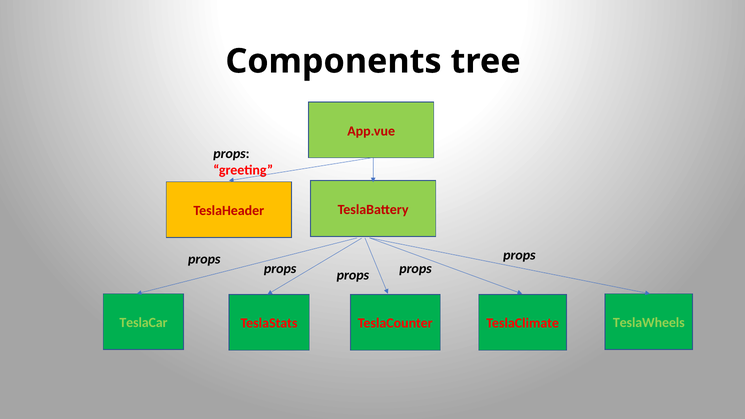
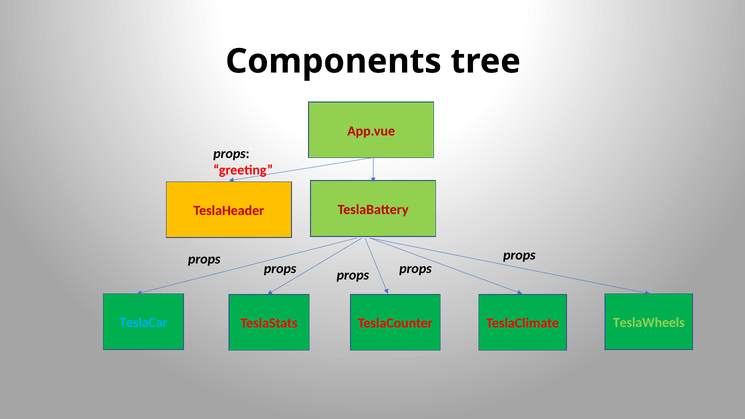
TeslaCar colour: light green -> light blue
